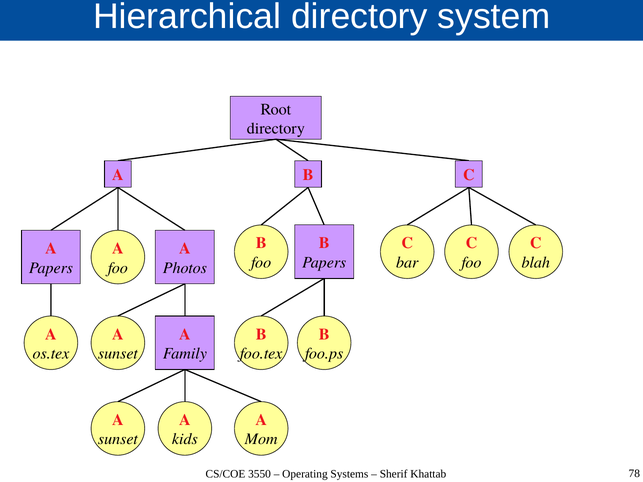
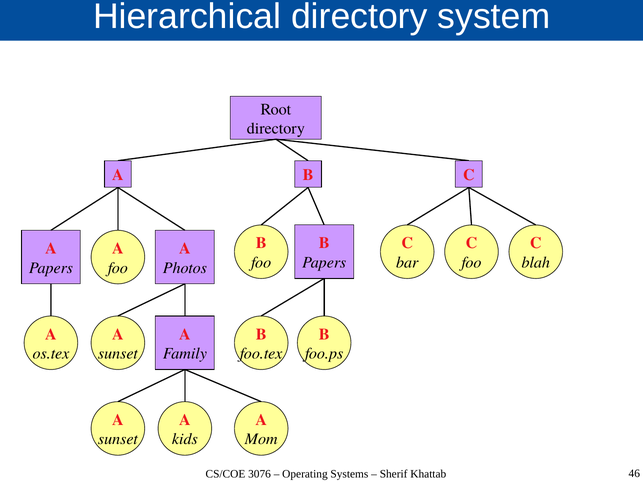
3550: 3550 -> 3076
78: 78 -> 46
